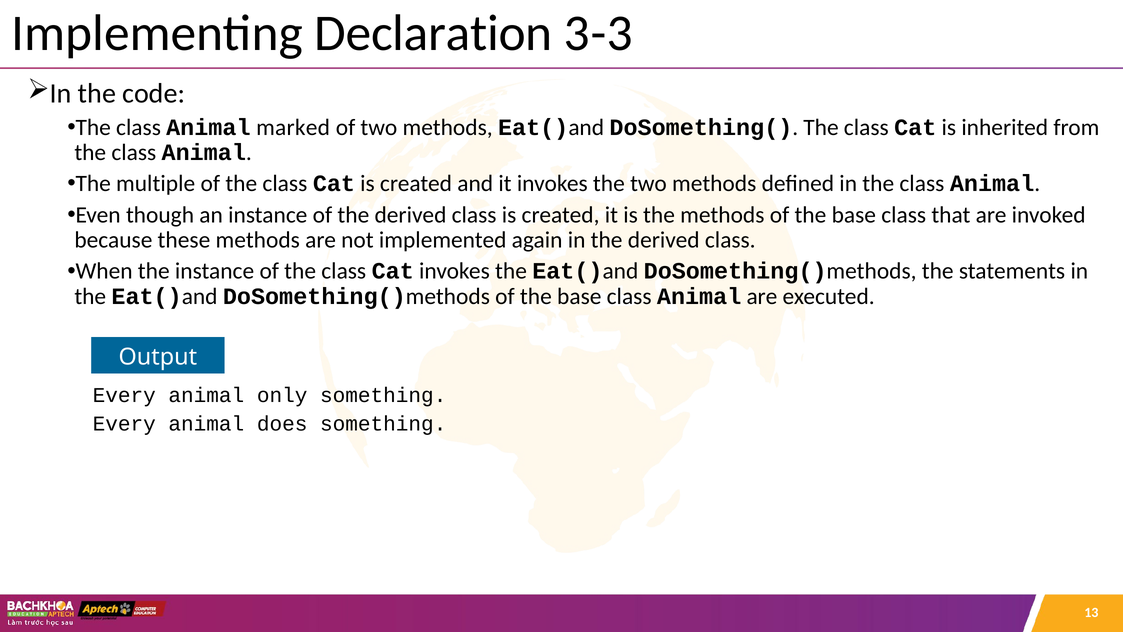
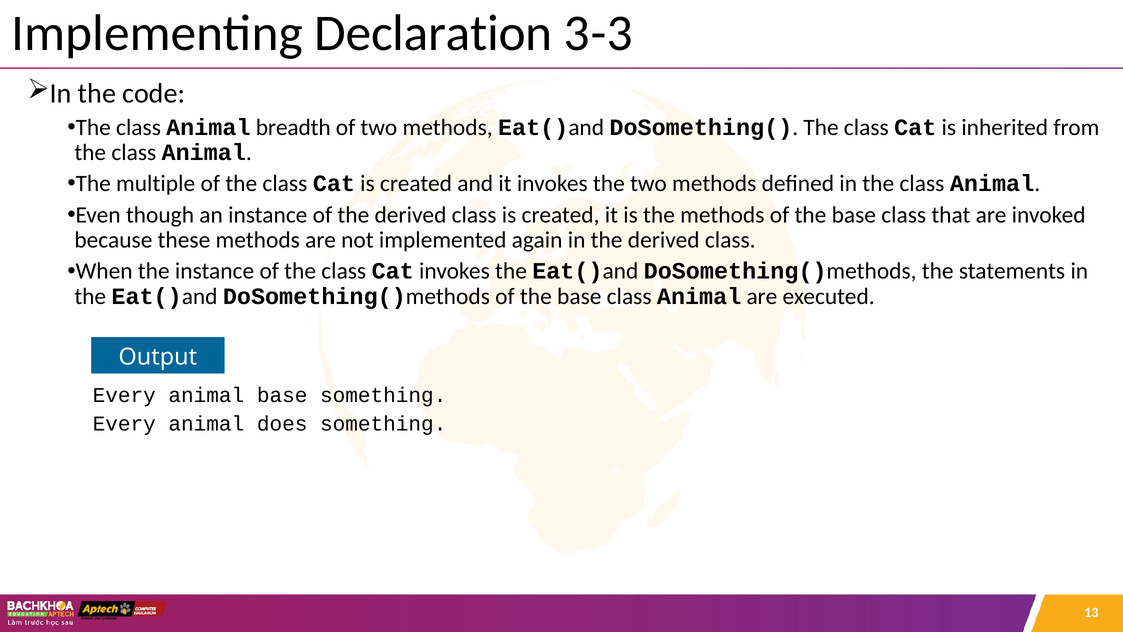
marked: marked -> breadth
animal only: only -> base
